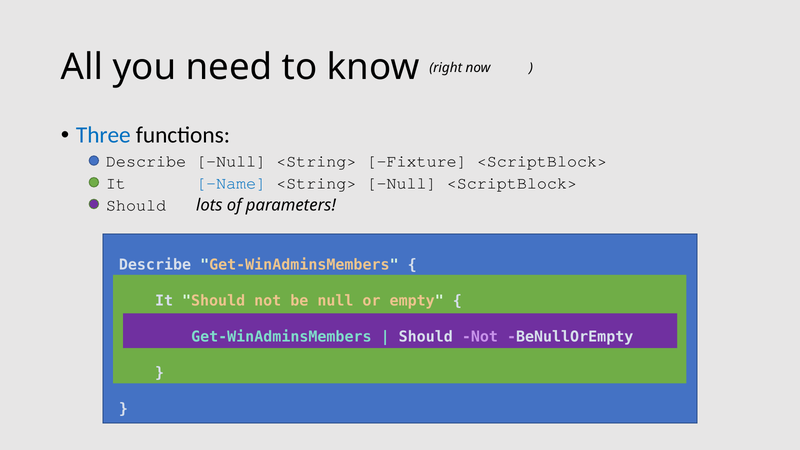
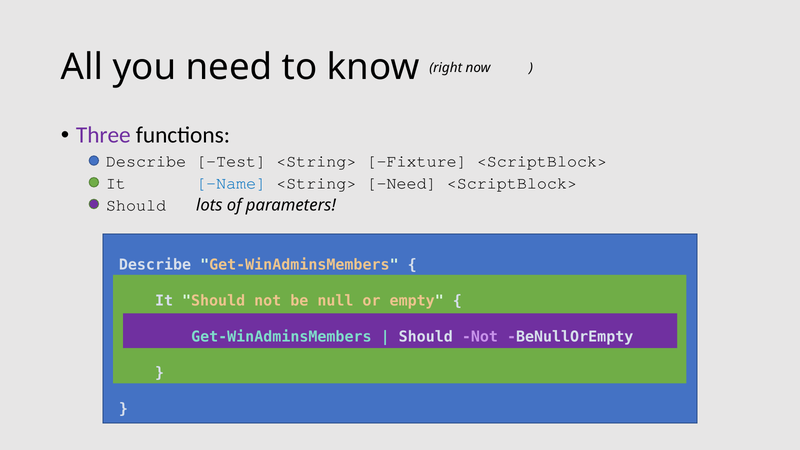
Three colour: blue -> purple
Describe Null: Null -> Test
<String> Null: Null -> Need
